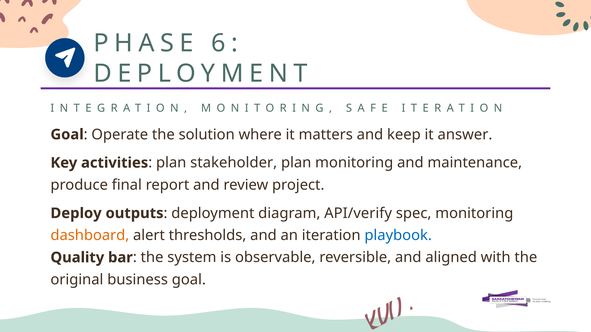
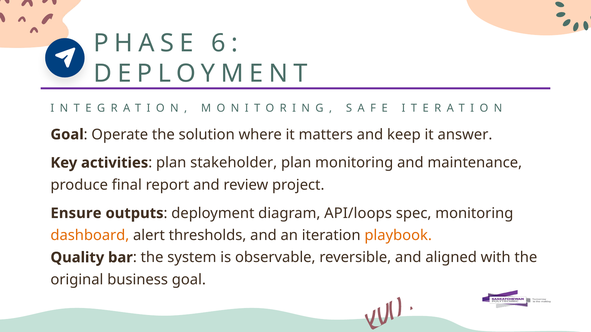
Deploy: Deploy -> Ensure
API/verify: API/verify -> API/loops
playbook colour: blue -> orange
